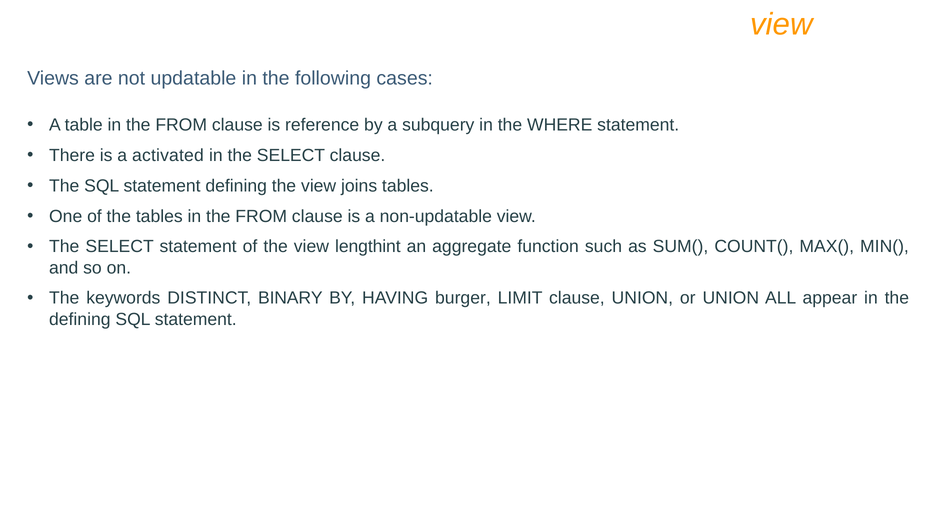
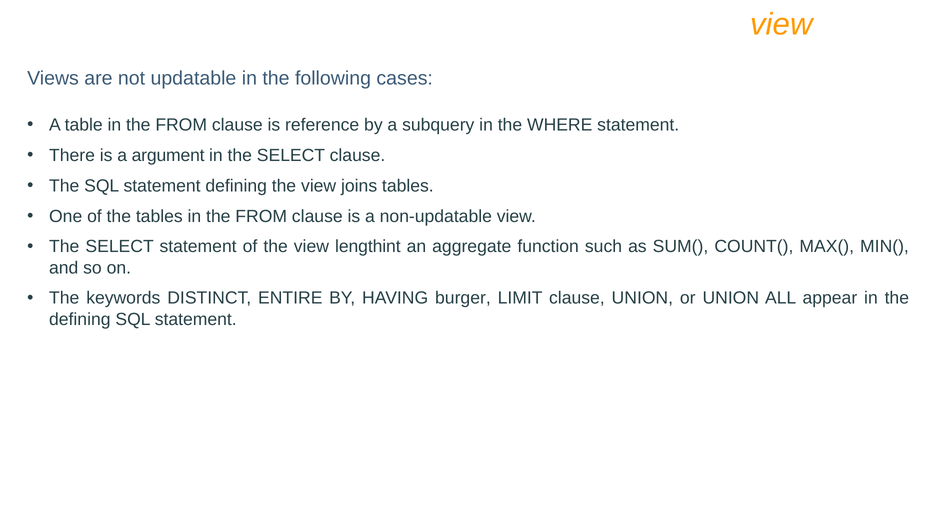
activated: activated -> argument
BINARY: BINARY -> ENTIRE
